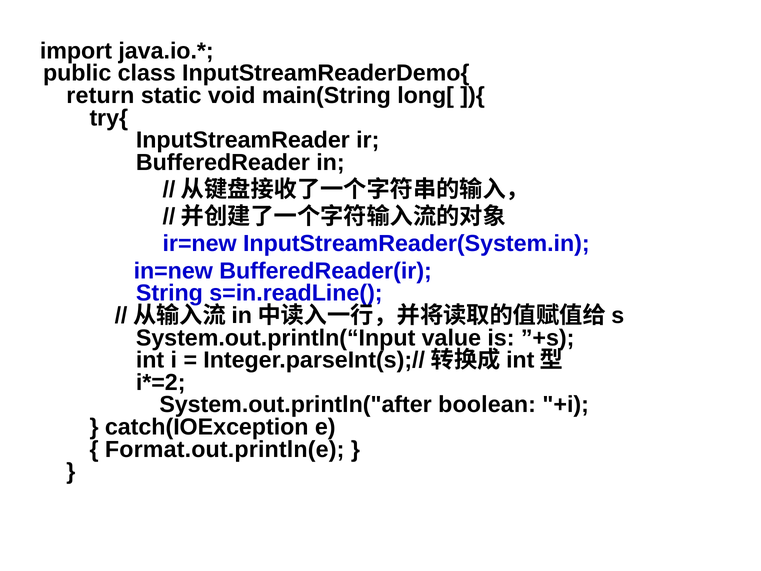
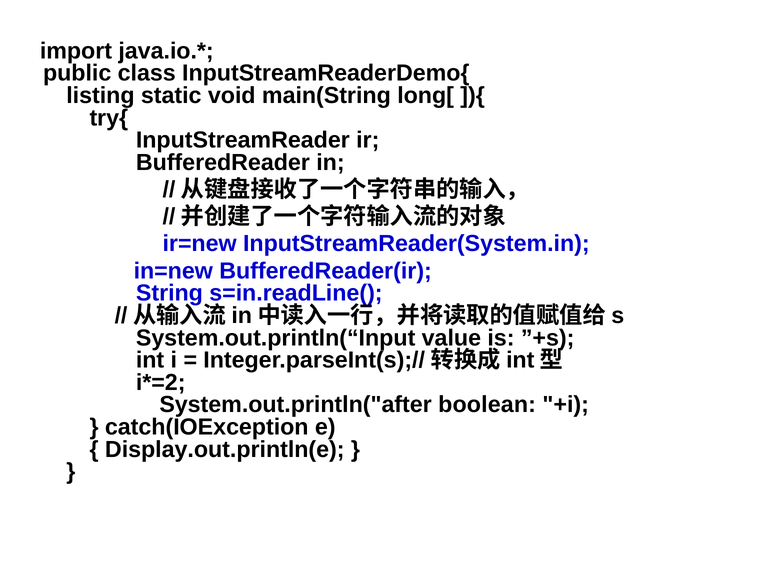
return: return -> listing
Format.out.println(e: Format.out.println(e -> Display.out.println(e
